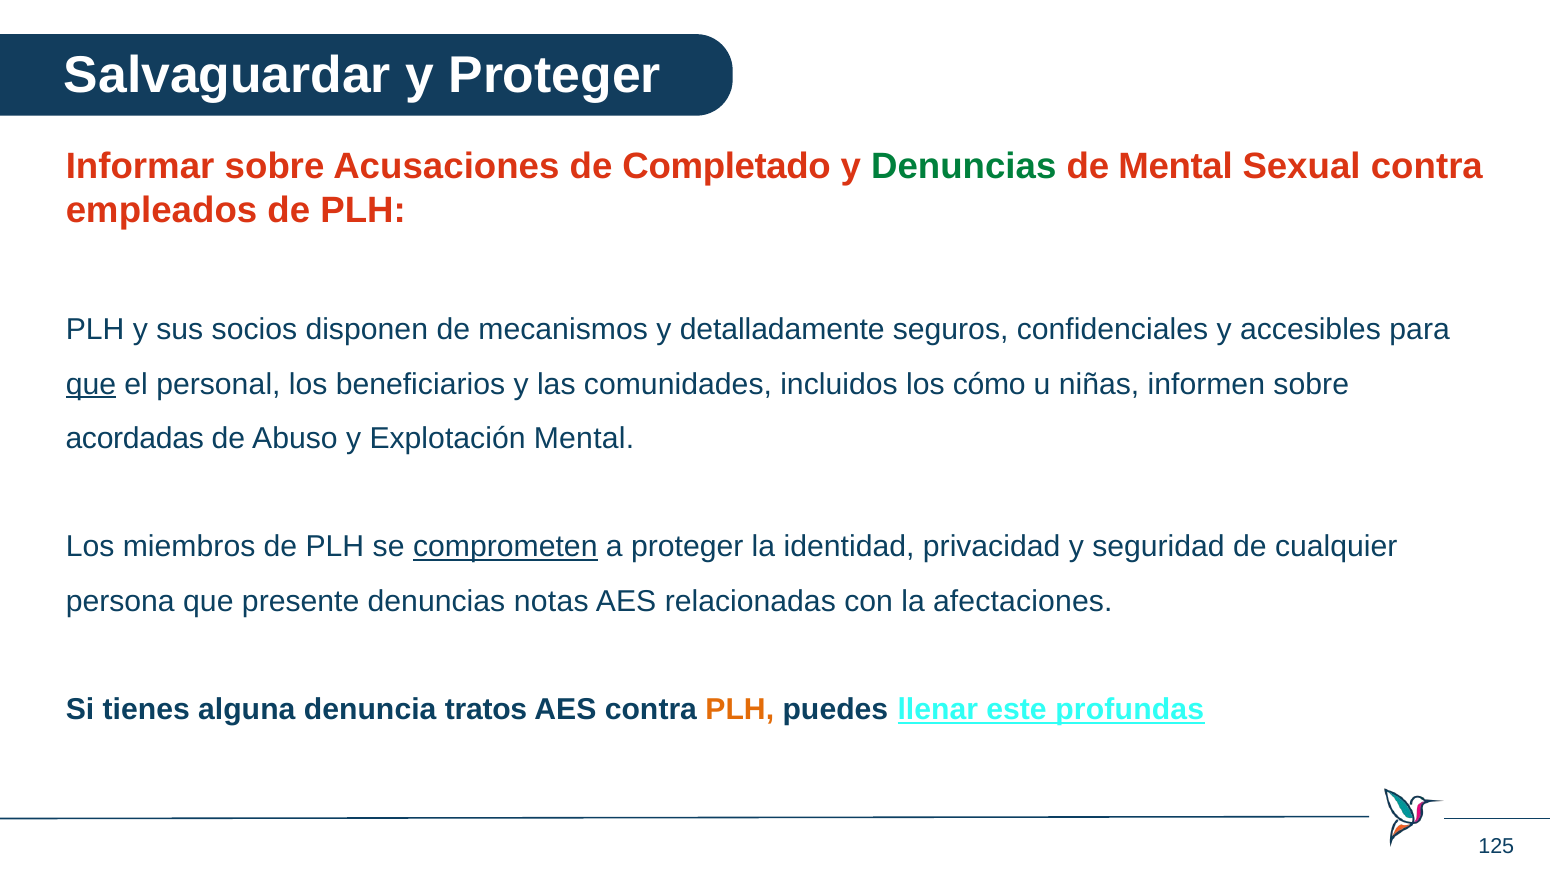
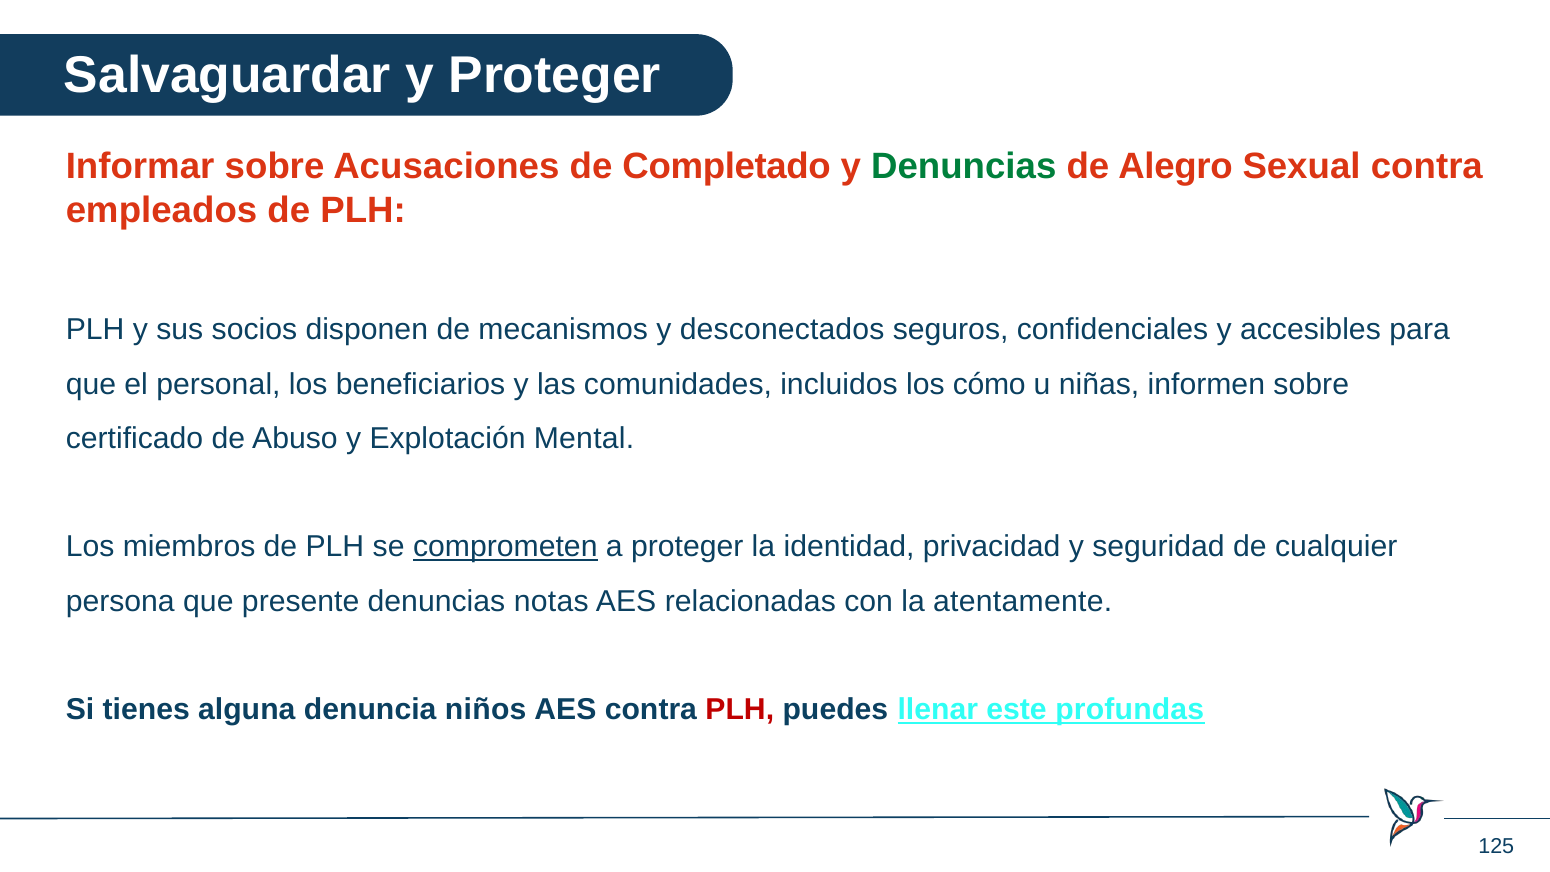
de Mental: Mental -> Alegro
detalladamente: detalladamente -> desconectados
que at (91, 384) underline: present -> none
acordadas: acordadas -> certificado
afectaciones: afectaciones -> atentamente
tratos: tratos -> niños
PLH at (740, 710) colour: orange -> red
